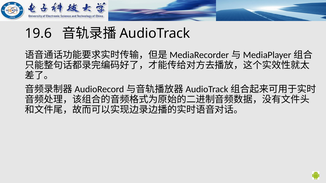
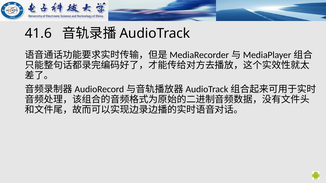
19.6: 19.6 -> 41.6
